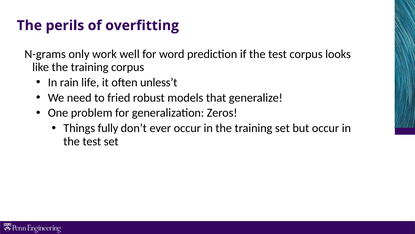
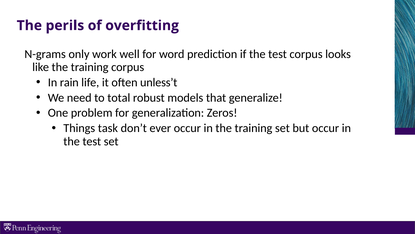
fried: fried -> total
fully: fully -> task
